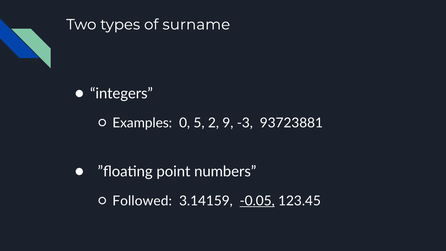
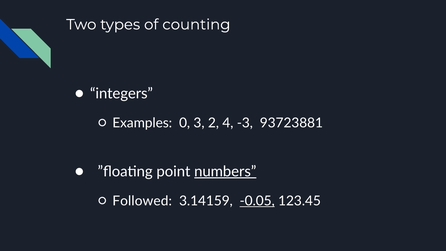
surname: surname -> counting
5: 5 -> 3
9: 9 -> 4
numbers underline: none -> present
